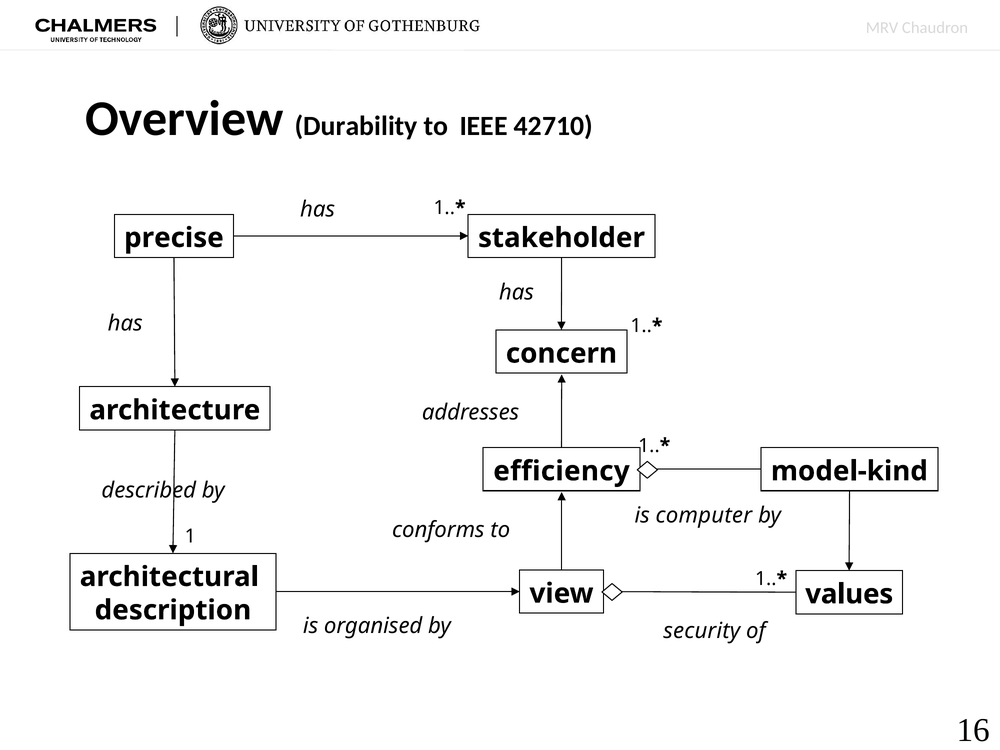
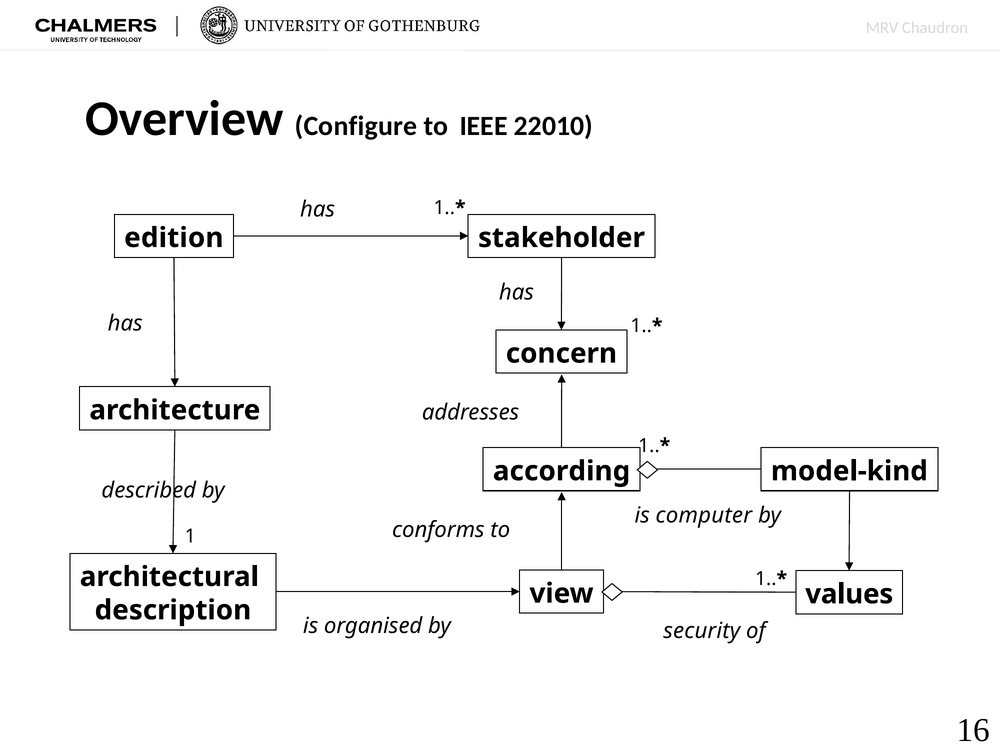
Durability: Durability -> Configure
42710: 42710 -> 22010
precise: precise -> edition
efficiency: efficiency -> according
